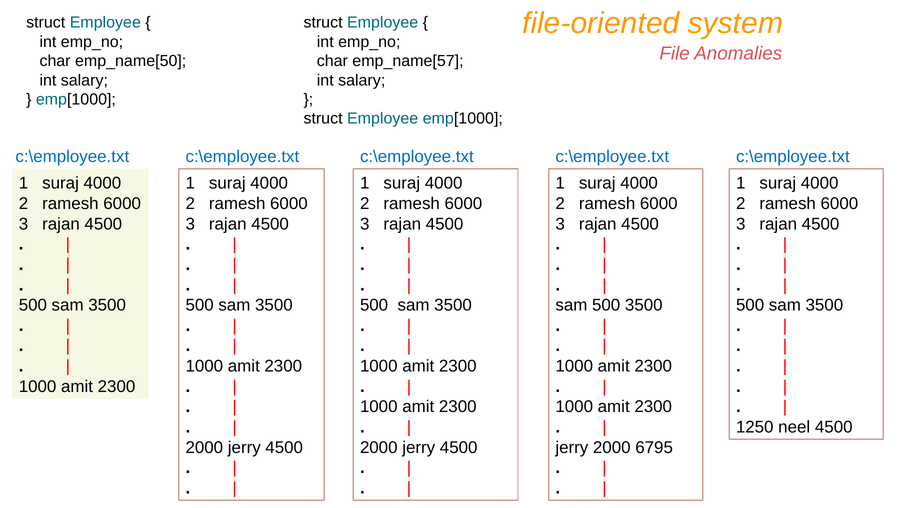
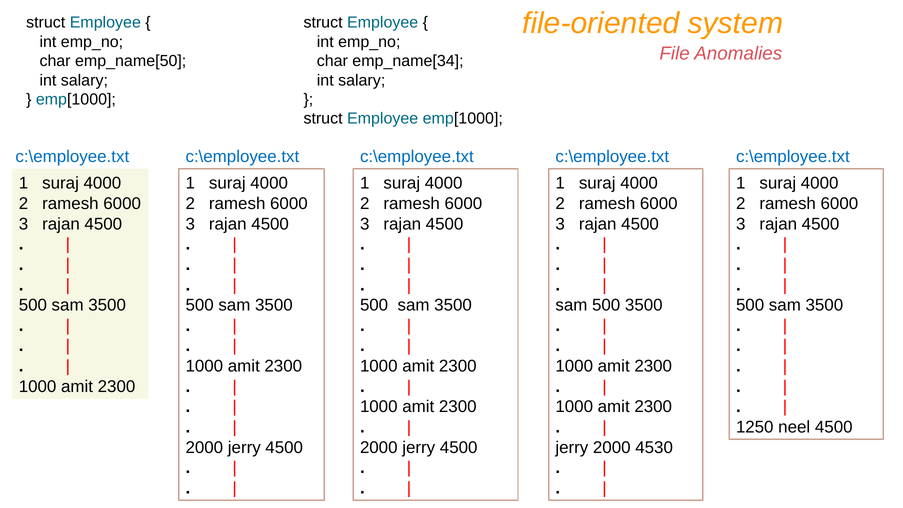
emp_name[57: emp_name[57 -> emp_name[34
6795: 6795 -> 4530
